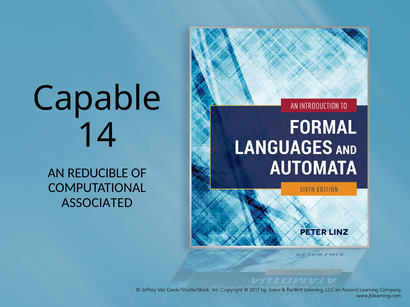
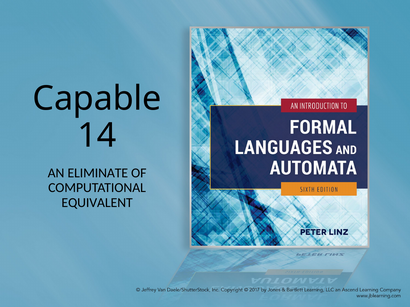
REDUCIBLE: REDUCIBLE -> ELIMINATE
ASSOCIATED: ASSOCIATED -> EQUIVALENT
